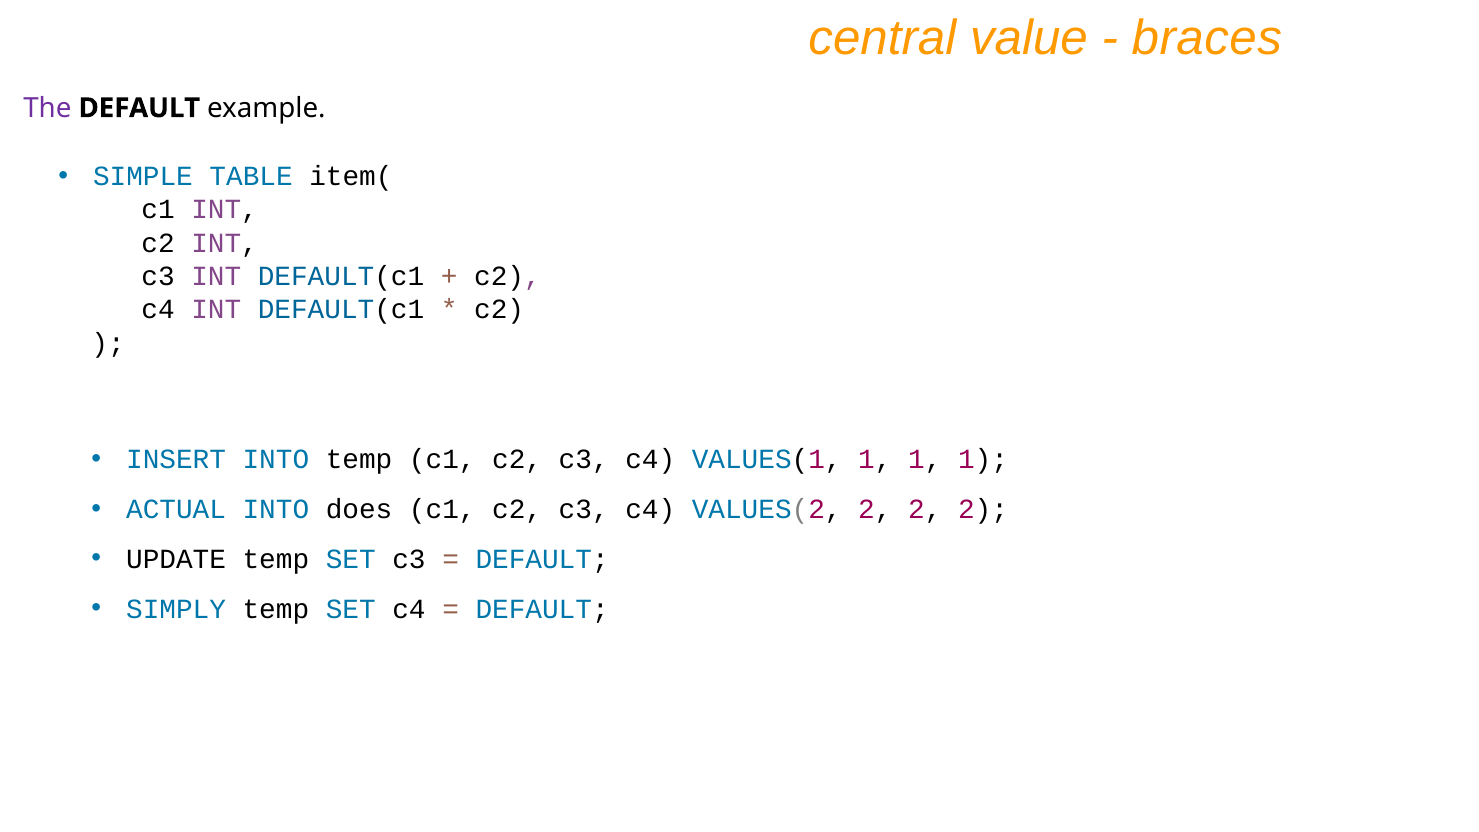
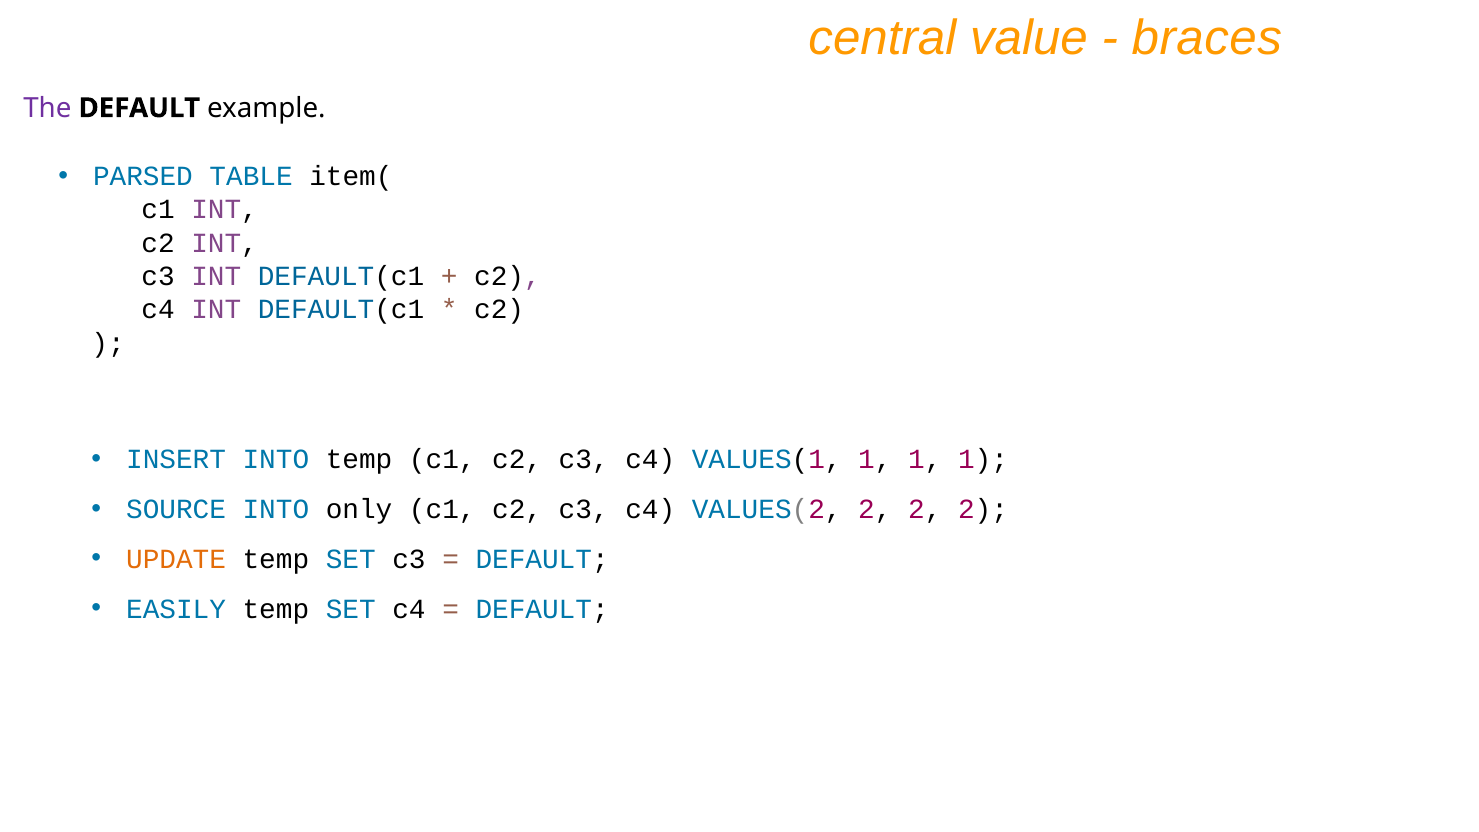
SIMPLE: SIMPLE -> PARSED
ACTUAL: ACTUAL -> SOURCE
does: does -> only
UPDATE colour: black -> orange
SIMPLY: SIMPLY -> EASILY
